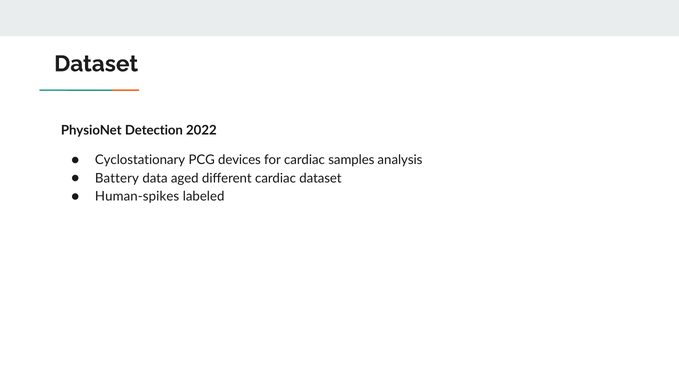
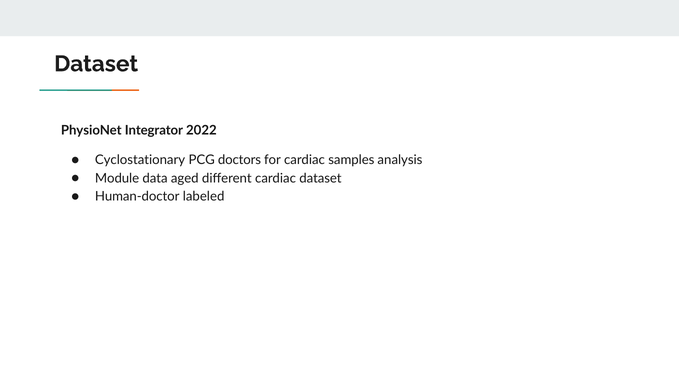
Detection: Detection -> Integrator
devices: devices -> doctors
Battery: Battery -> Module
Human-spikes: Human-spikes -> Human-doctor
